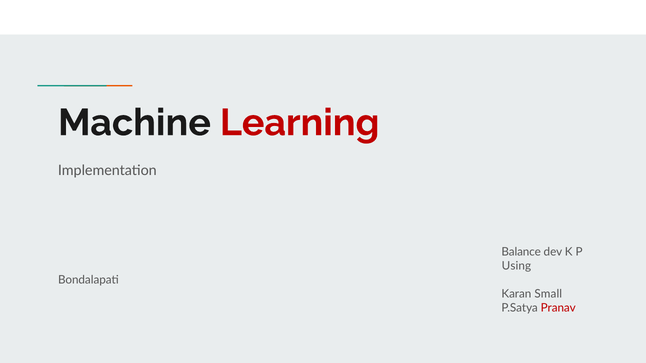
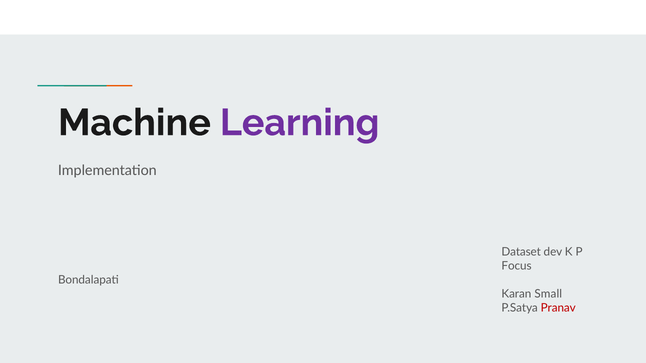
Learning colour: red -> purple
Balance: Balance -> Dataset
Using: Using -> Focus
